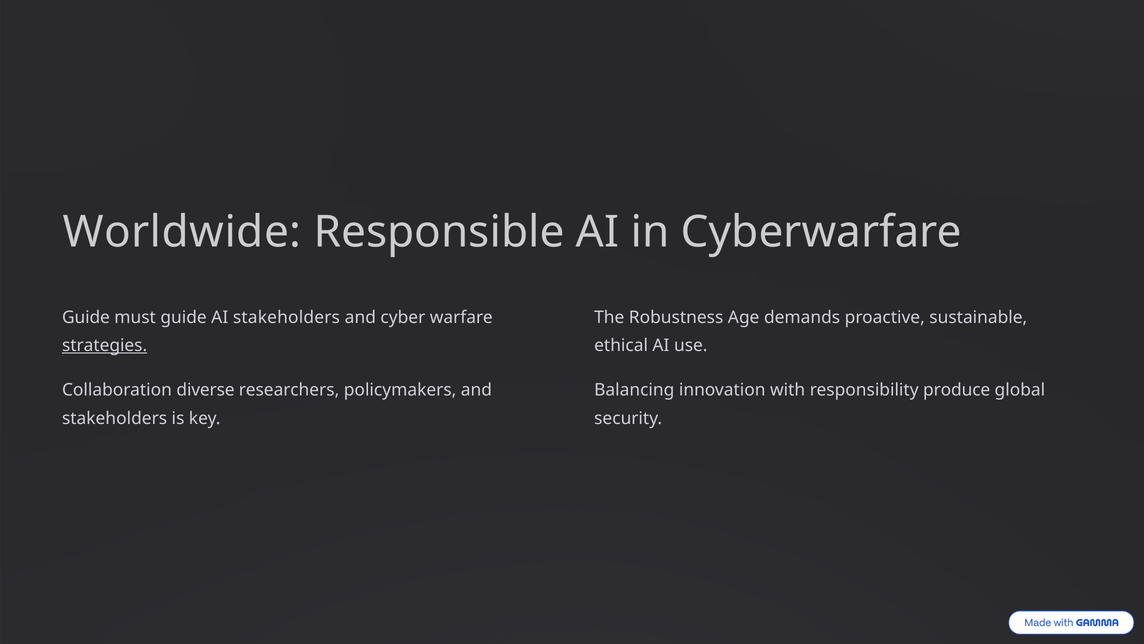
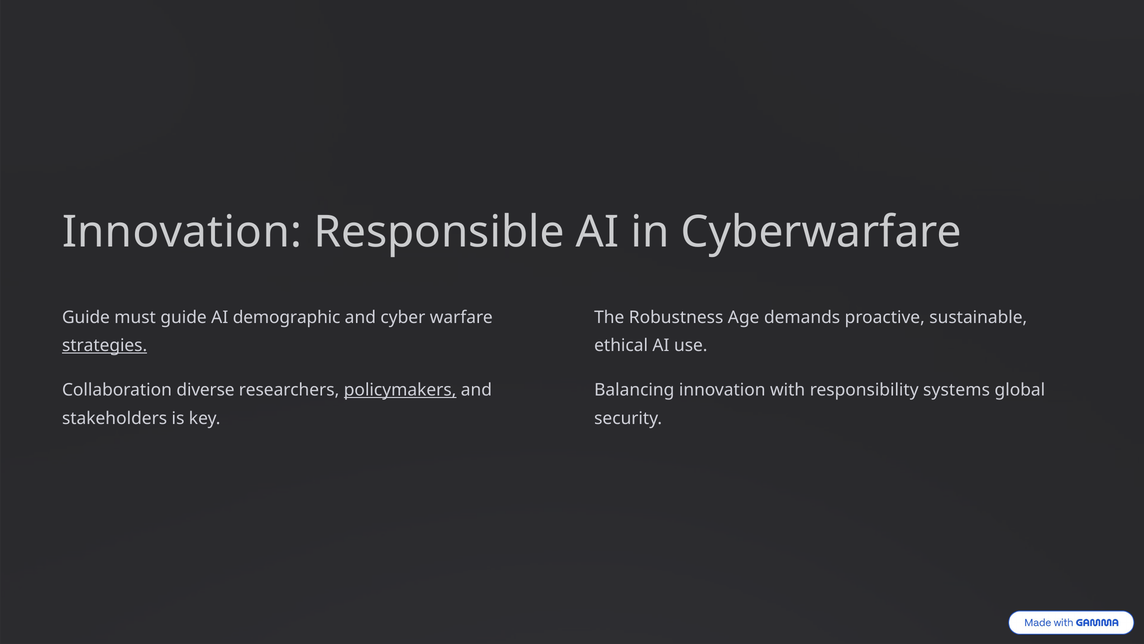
Worldwide at (182, 232): Worldwide -> Innovation
AI stakeholders: stakeholders -> demographic
policymakers underline: none -> present
produce: produce -> systems
